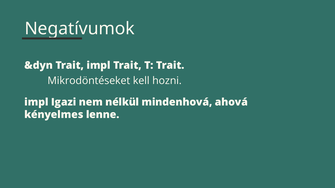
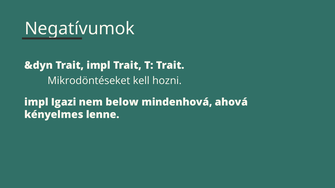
nélkül: nélkül -> below
